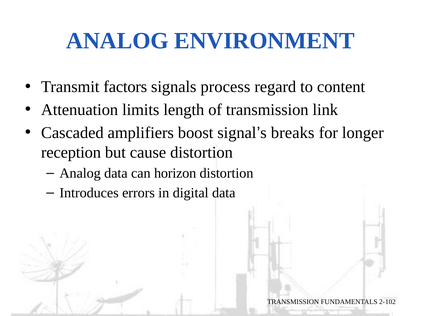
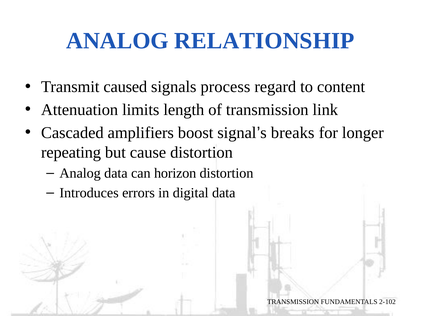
ENVIRONMENT: ENVIRONMENT -> RELATIONSHIP
factors: factors -> caused
reception: reception -> repeating
